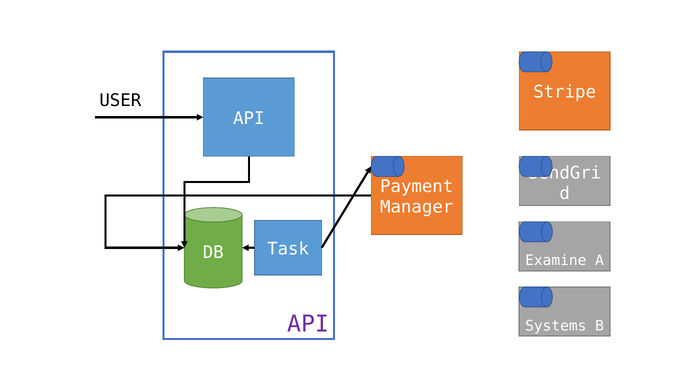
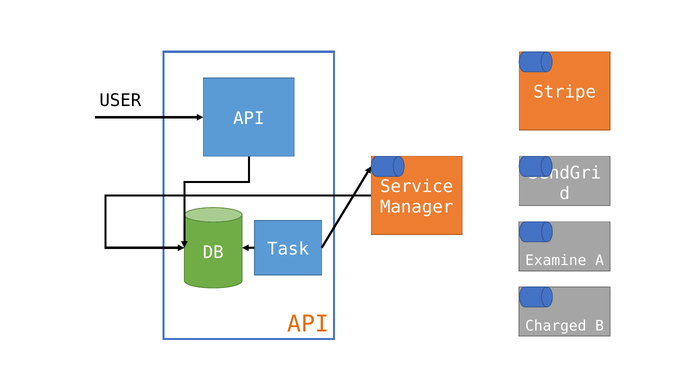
Payment: Payment -> Service
API at (308, 324) colour: purple -> orange
Systems: Systems -> Charged
